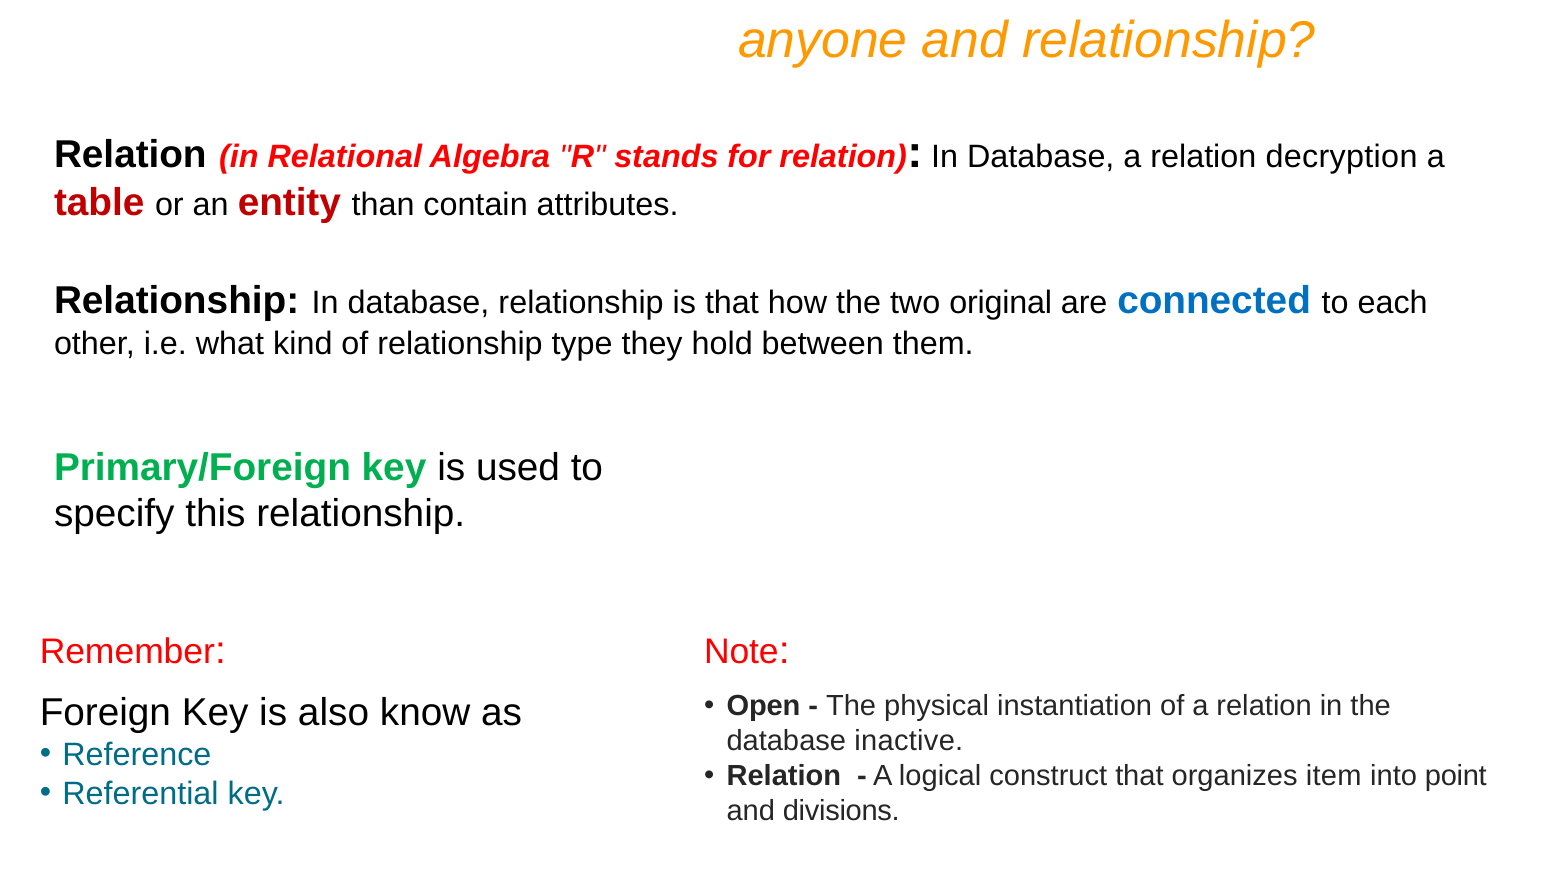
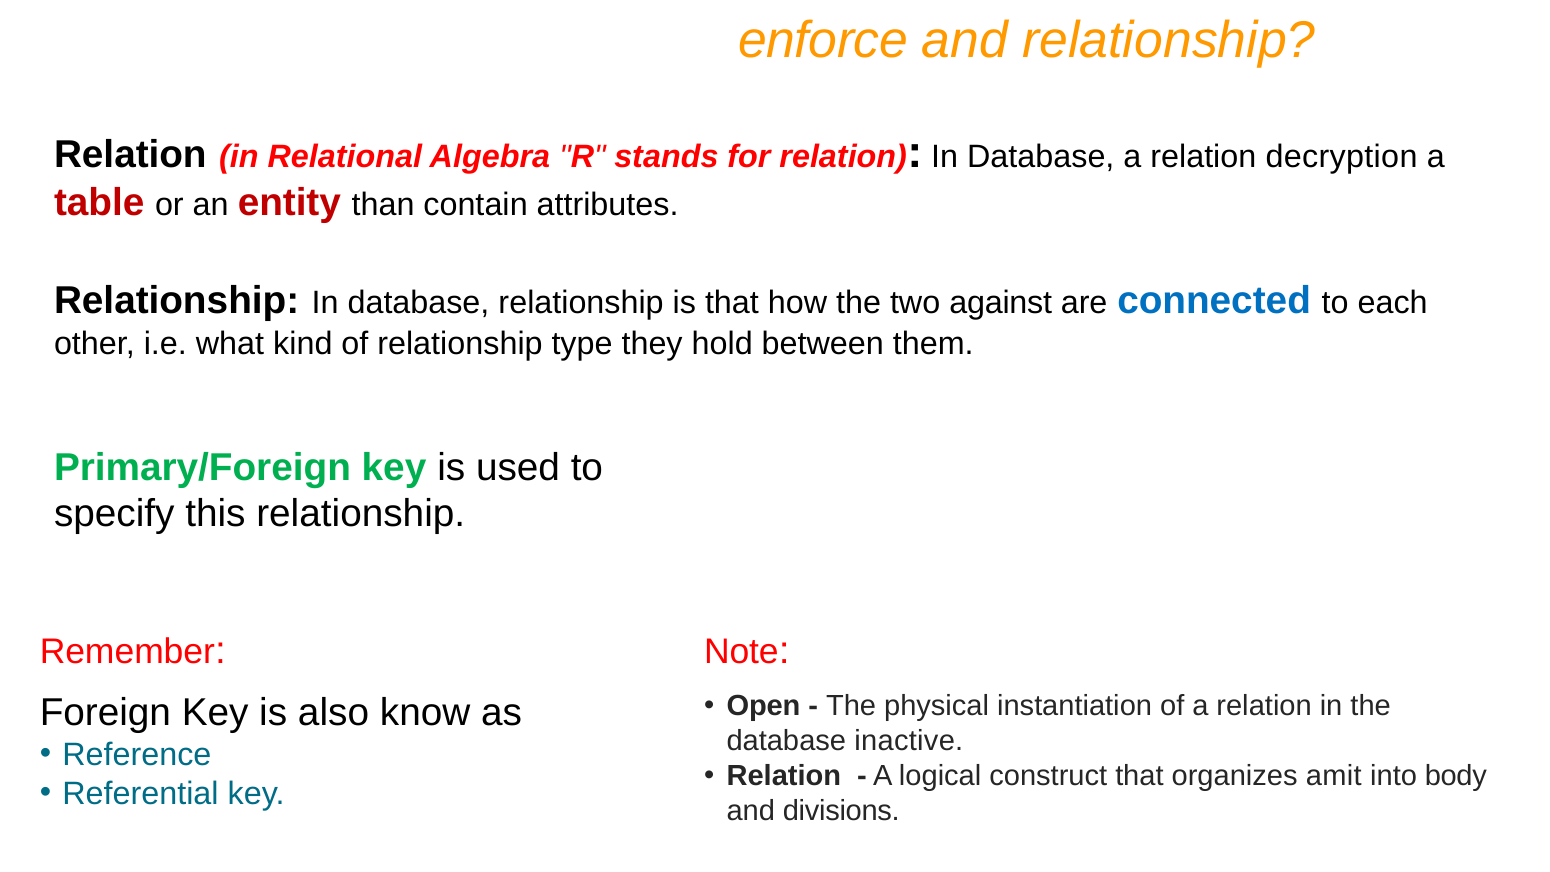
anyone: anyone -> enforce
original: original -> against
item: item -> amit
point: point -> body
